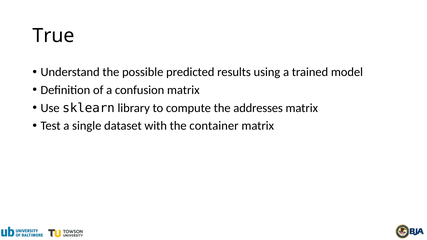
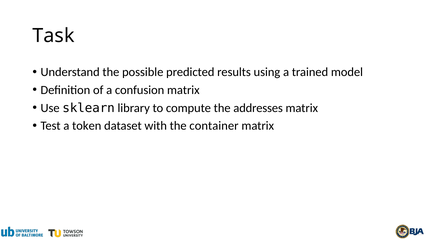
True: True -> Task
single: single -> token
